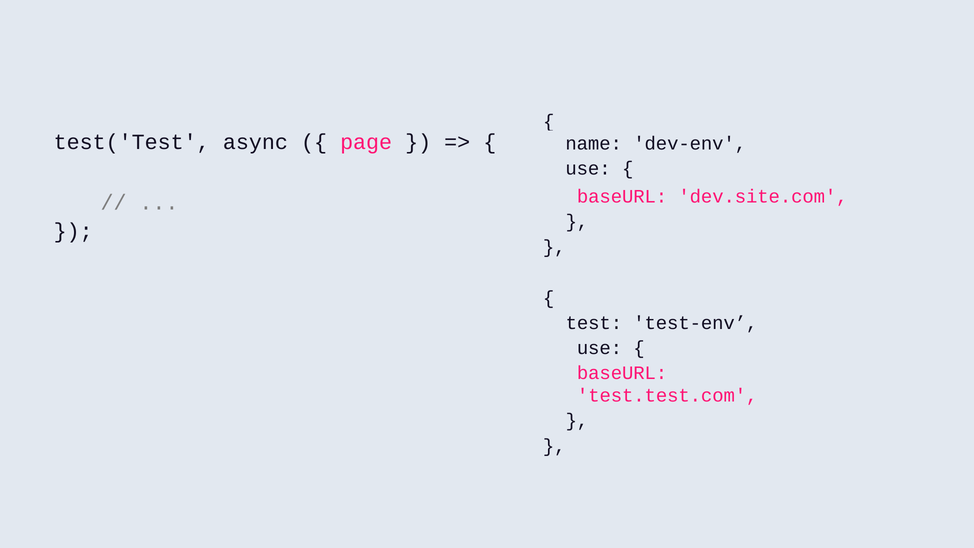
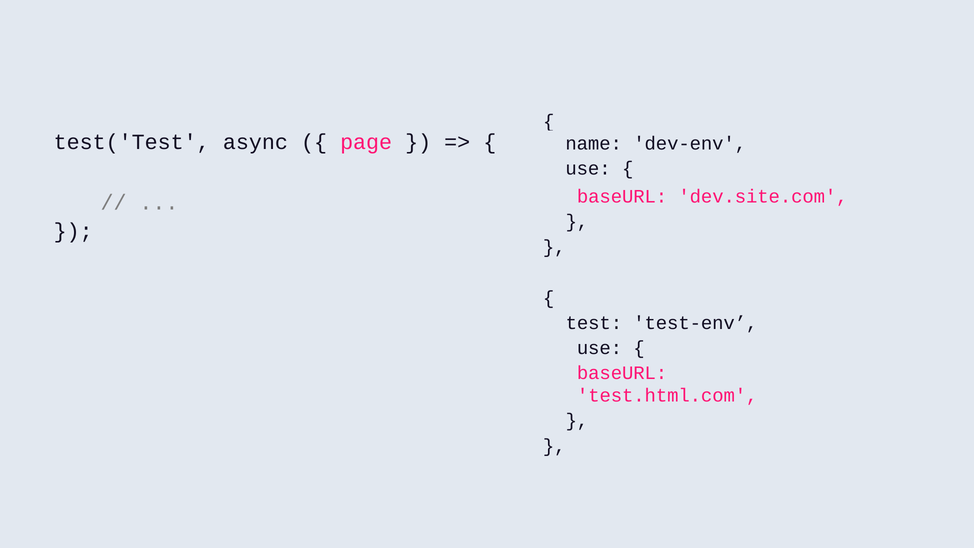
test.test.com: test.test.com -> test.html.com
